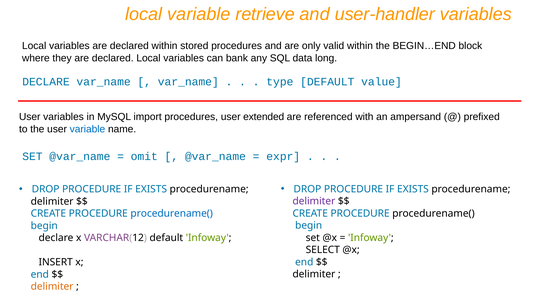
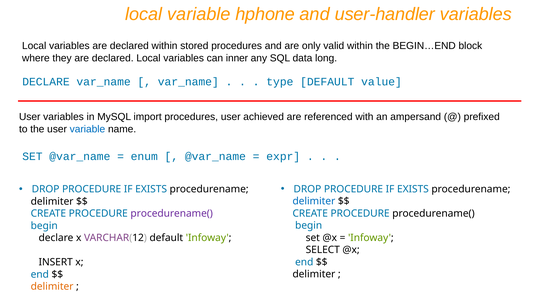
retrieve: retrieve -> hphone
bank: bank -> inner
extended: extended -> achieved
omit: omit -> enum
delimiter at (314, 202) colour: purple -> blue
procedurename( at (172, 214) colour: blue -> purple
